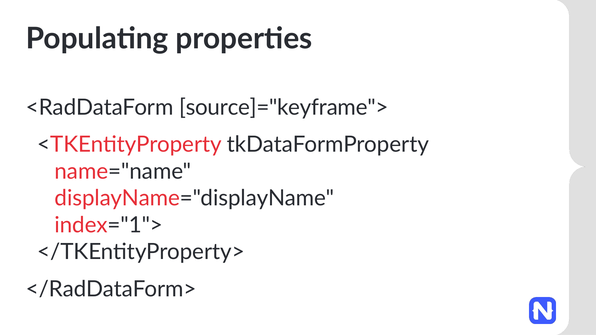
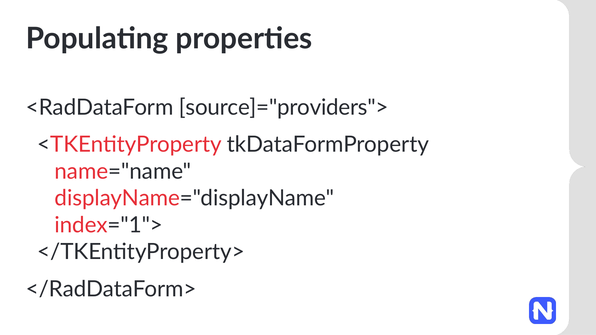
source]="keyframe">: source]="keyframe"> -> source]="providers">
